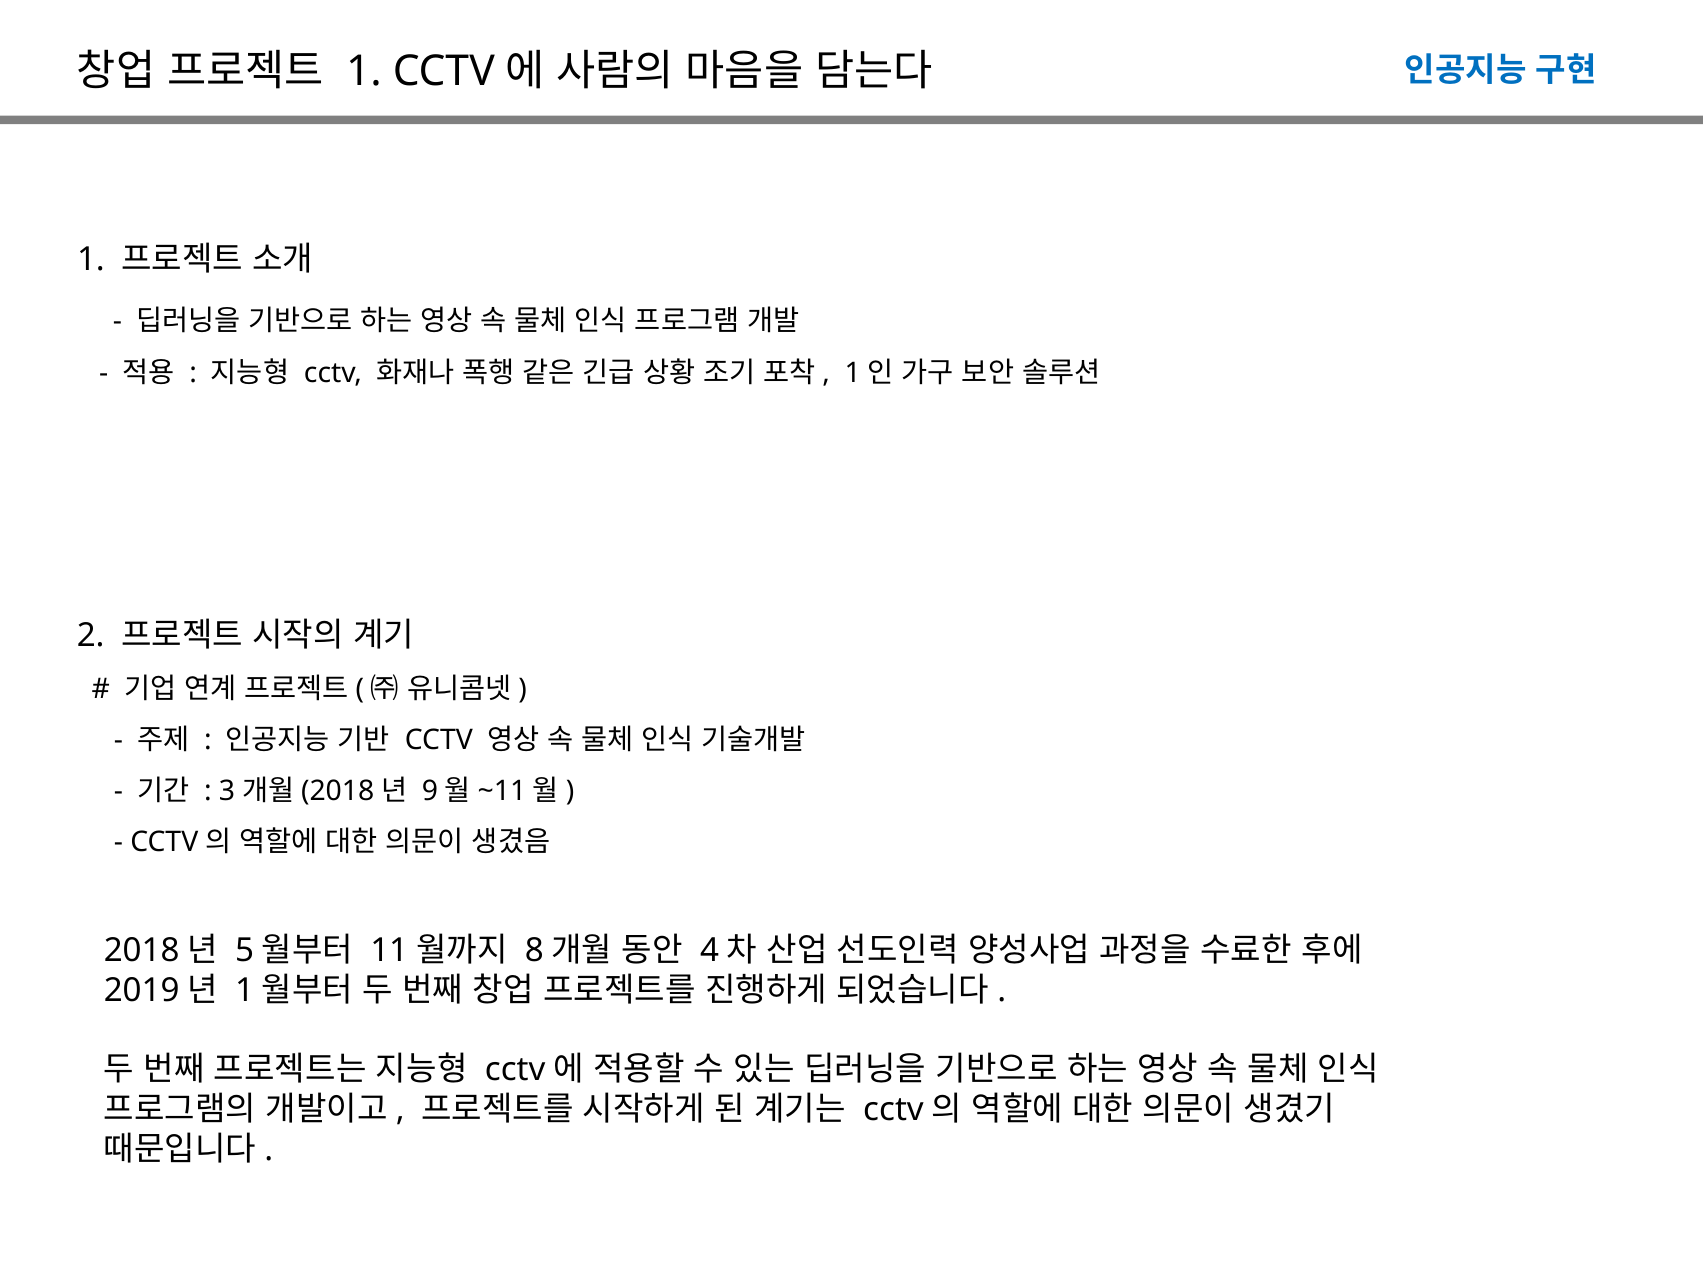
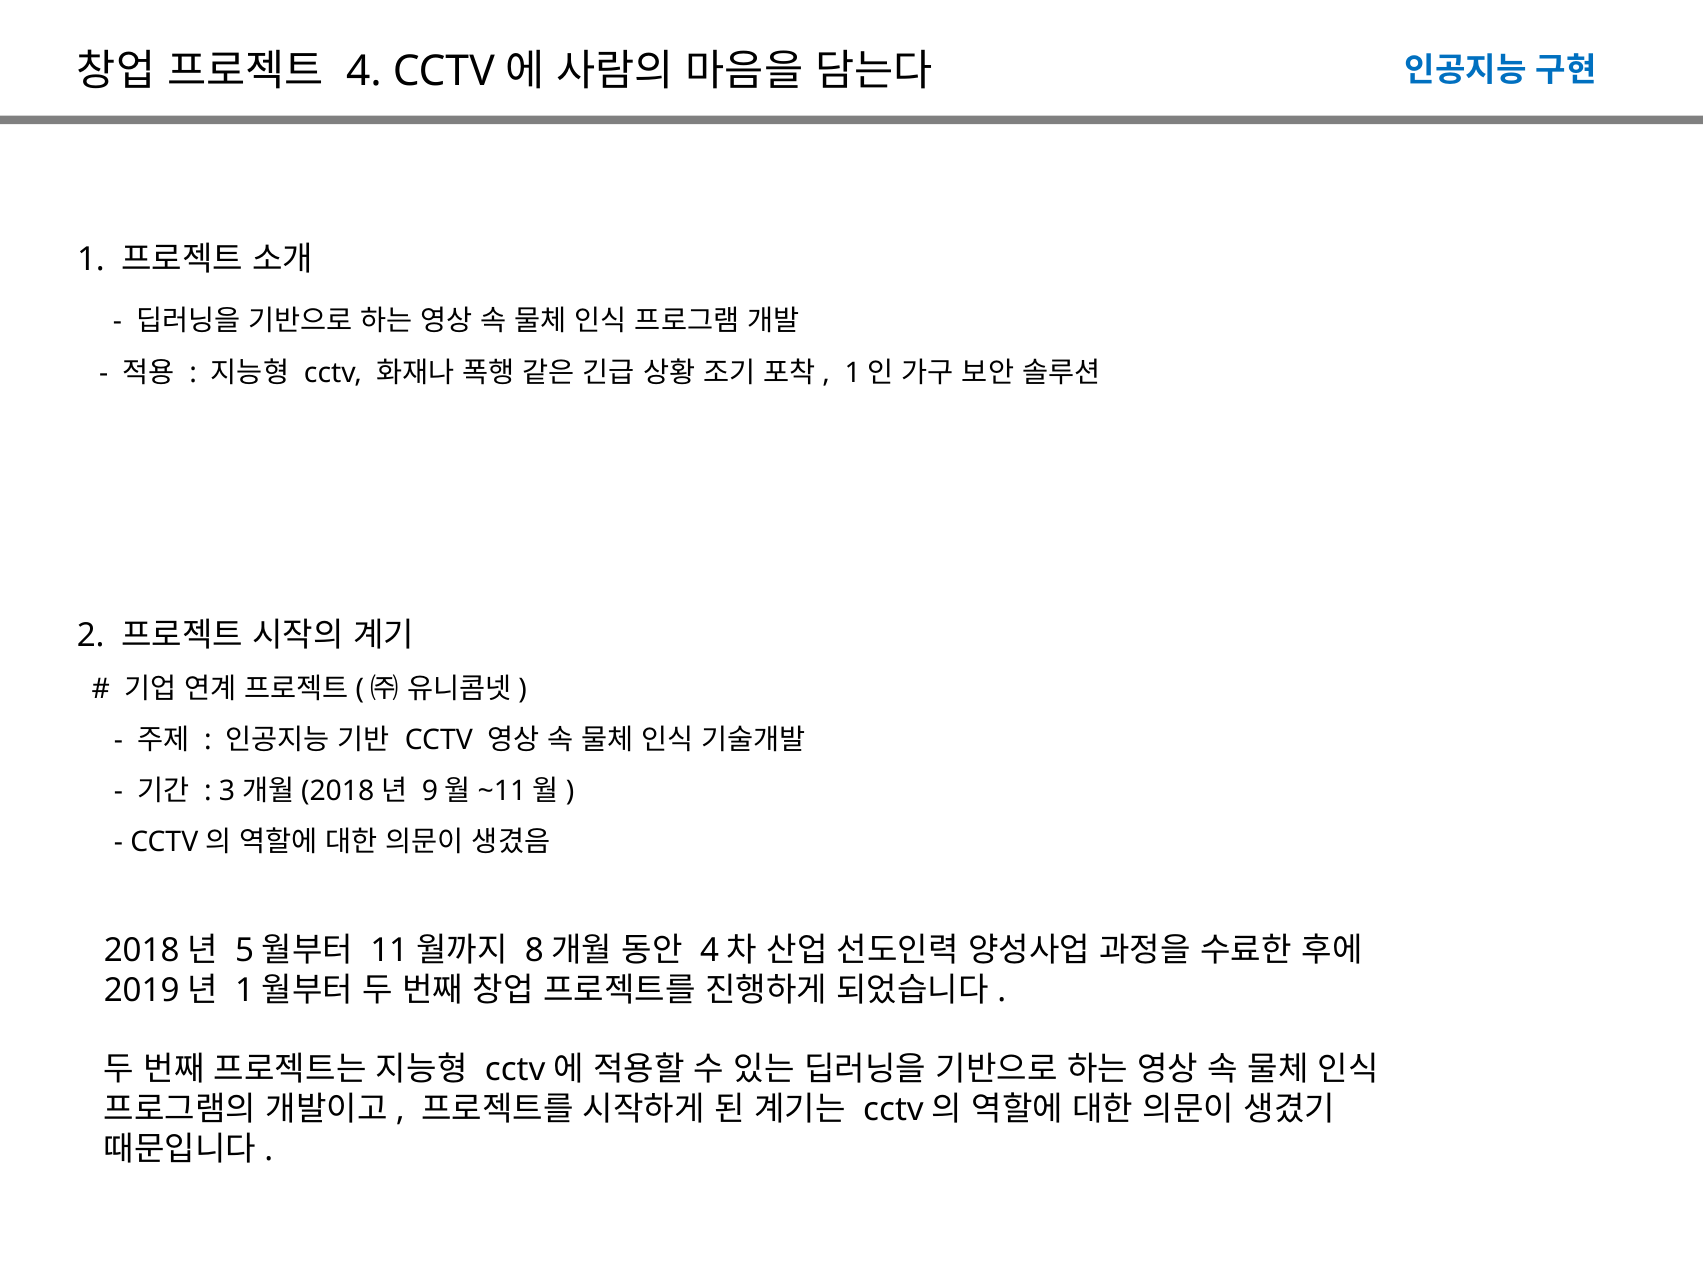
1 at (364, 71): 1 -> 4
